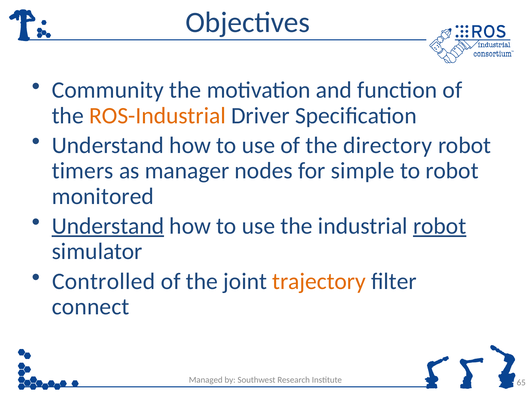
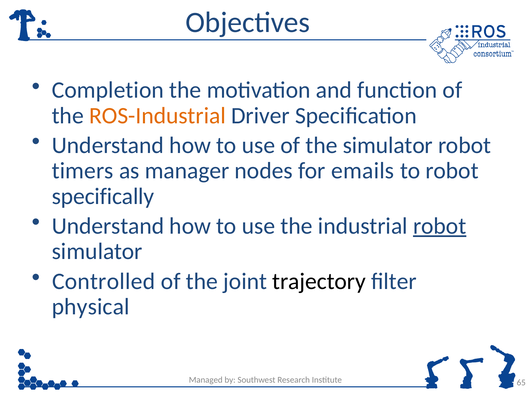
Community: Community -> Completion
the directory: directory -> simulator
simple: simple -> emails
monitored: monitored -> specifically
Understand at (108, 226) underline: present -> none
trajectory colour: orange -> black
connect: connect -> physical
